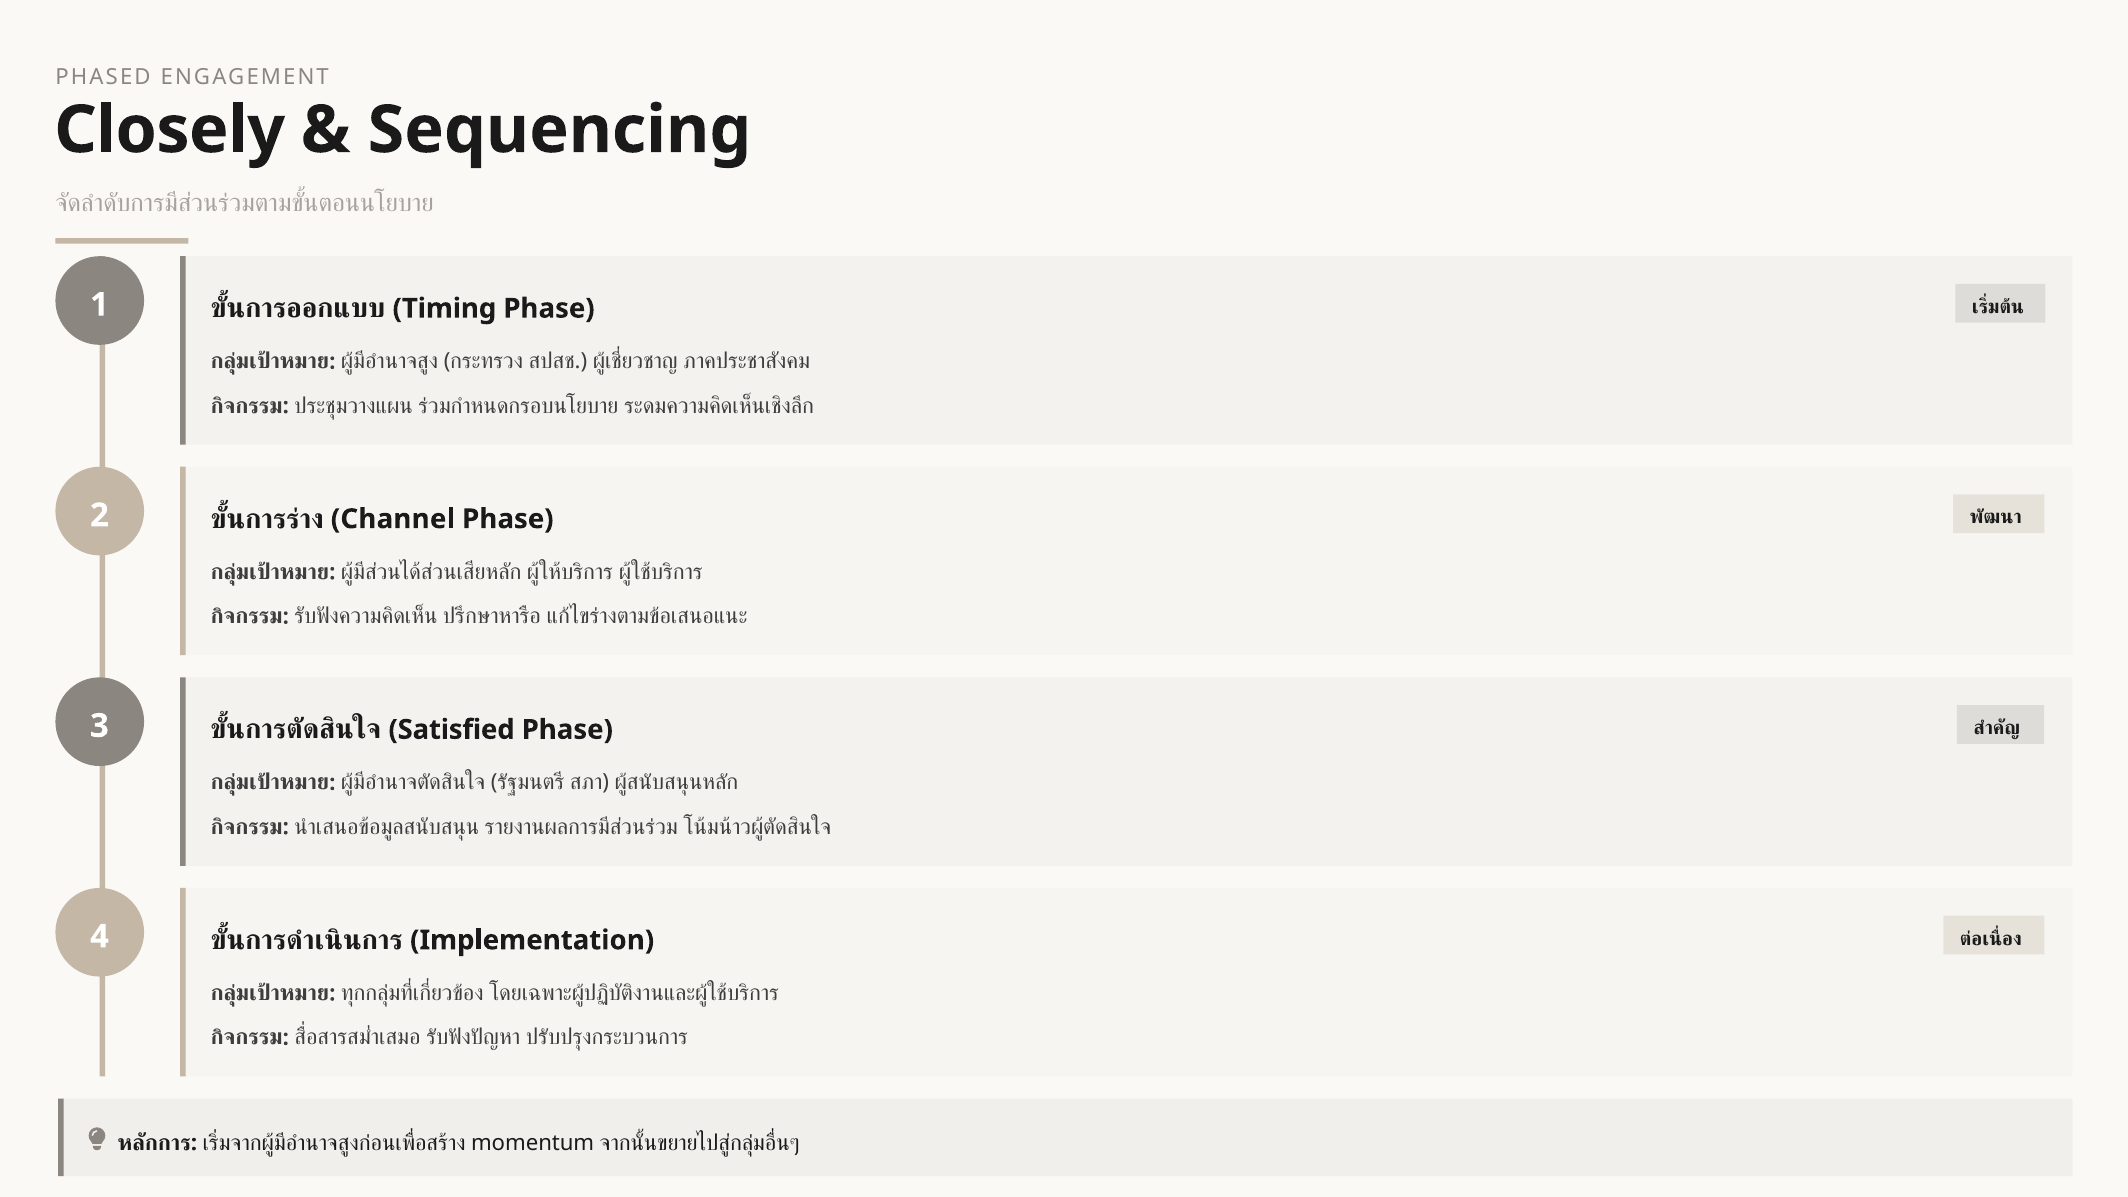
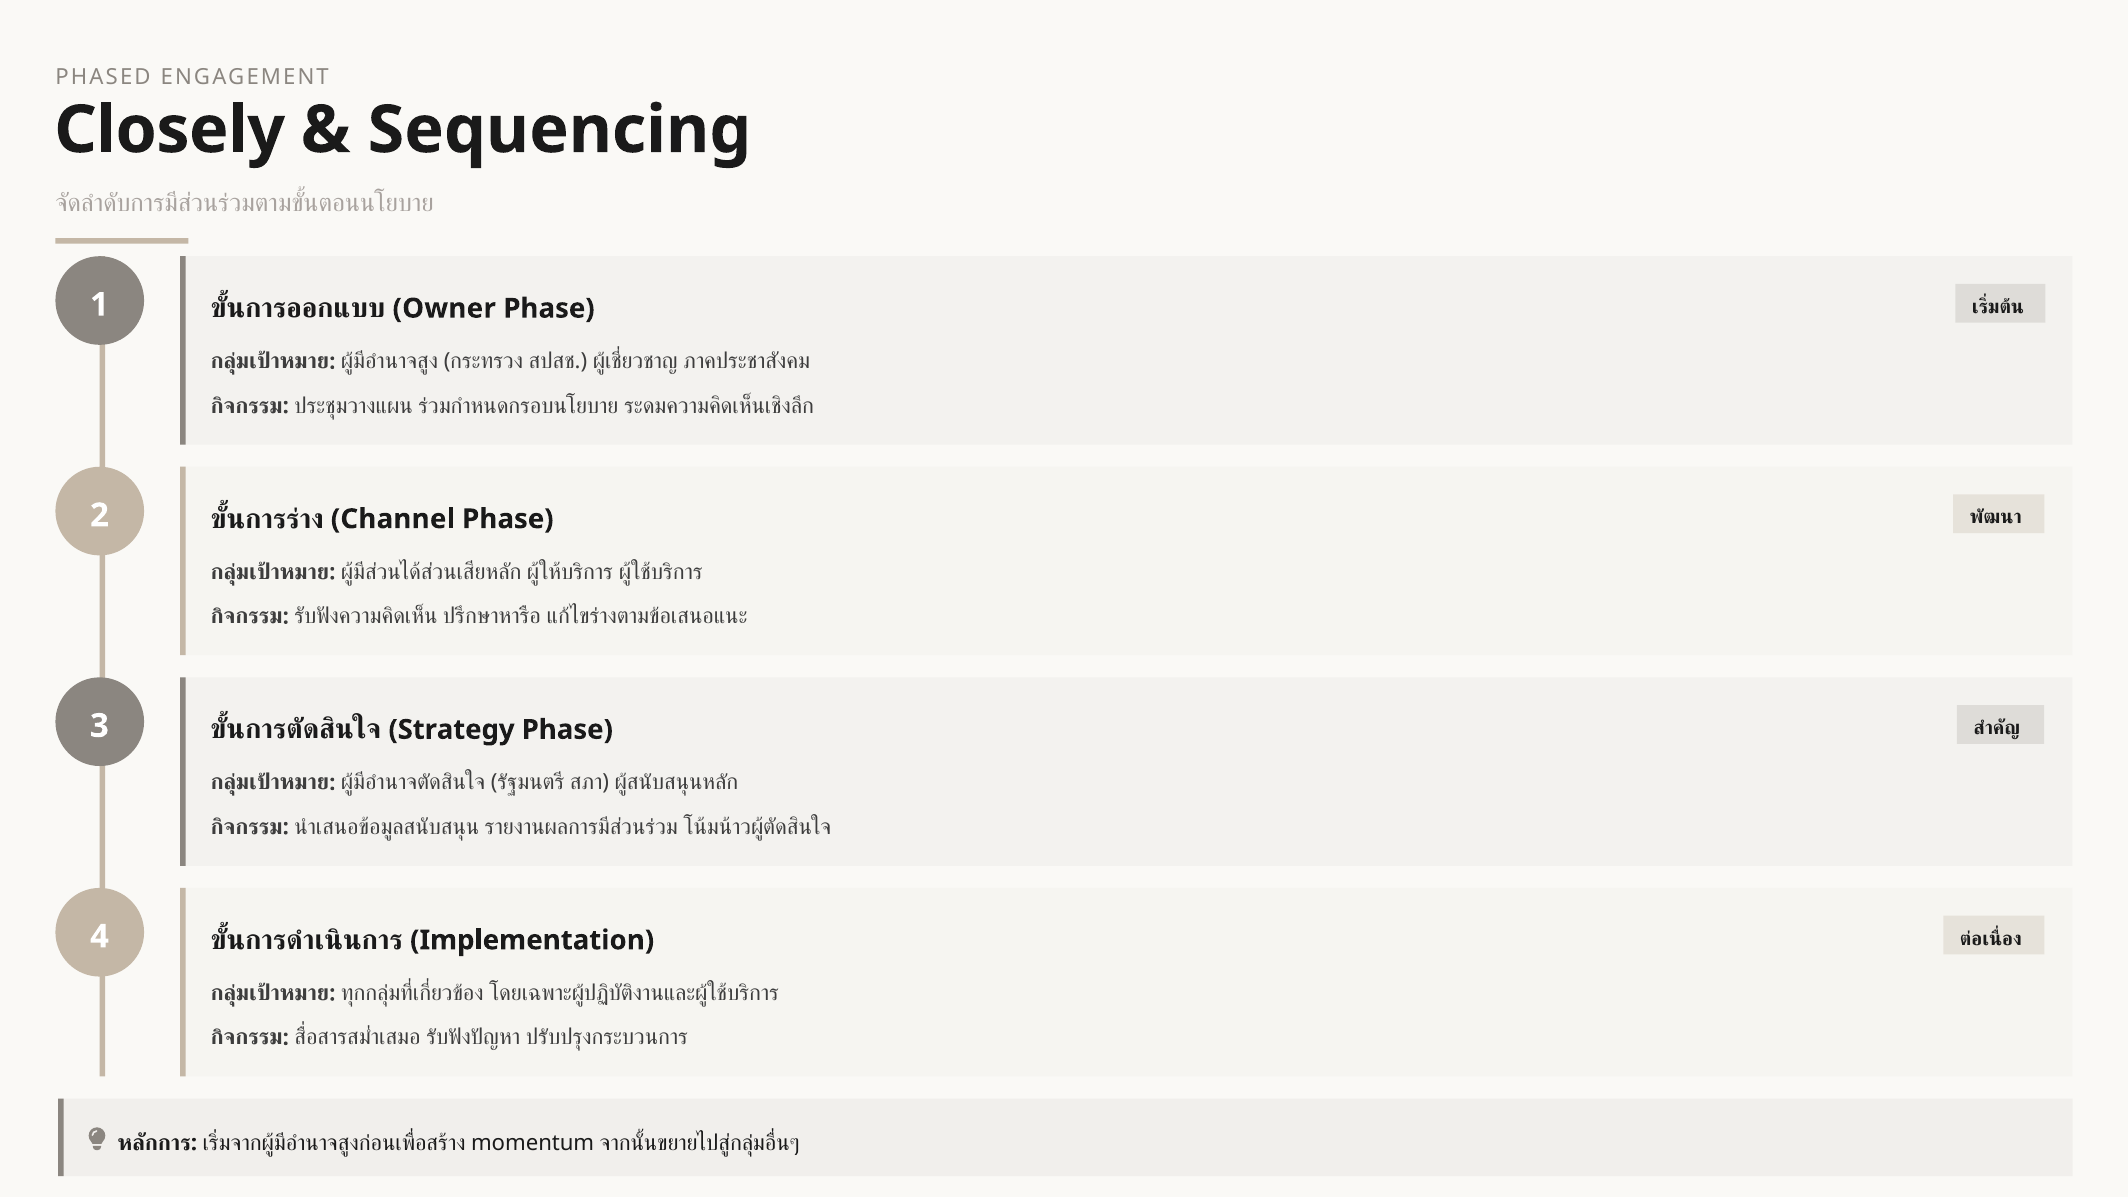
Timing: Timing -> Owner
Satisfied: Satisfied -> Strategy
